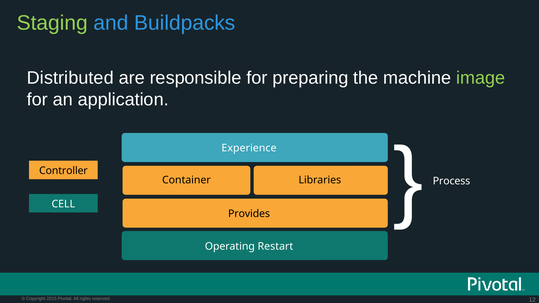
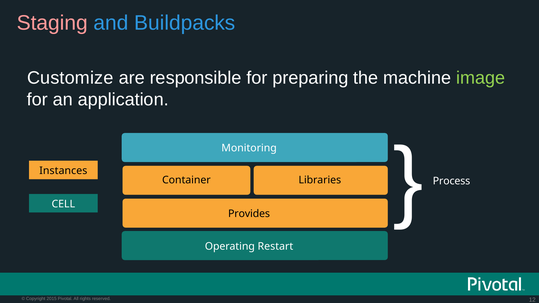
Staging colour: light green -> pink
Distributed: Distributed -> Customize
Experience: Experience -> Monitoring
Controller: Controller -> Instances
